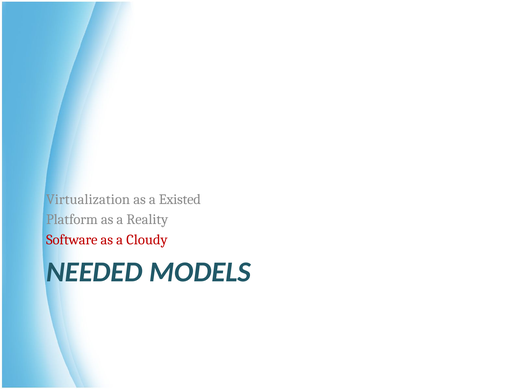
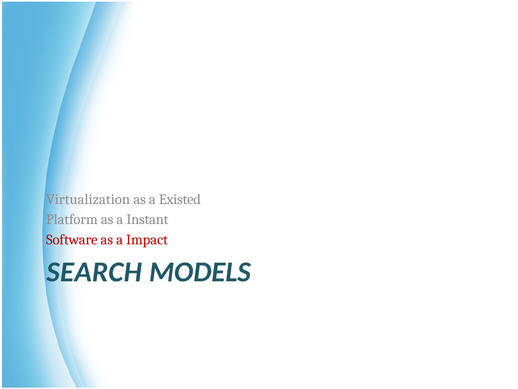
Reality: Reality -> Instant
Cloudy: Cloudy -> Impact
NEEDED: NEEDED -> SEARCH
